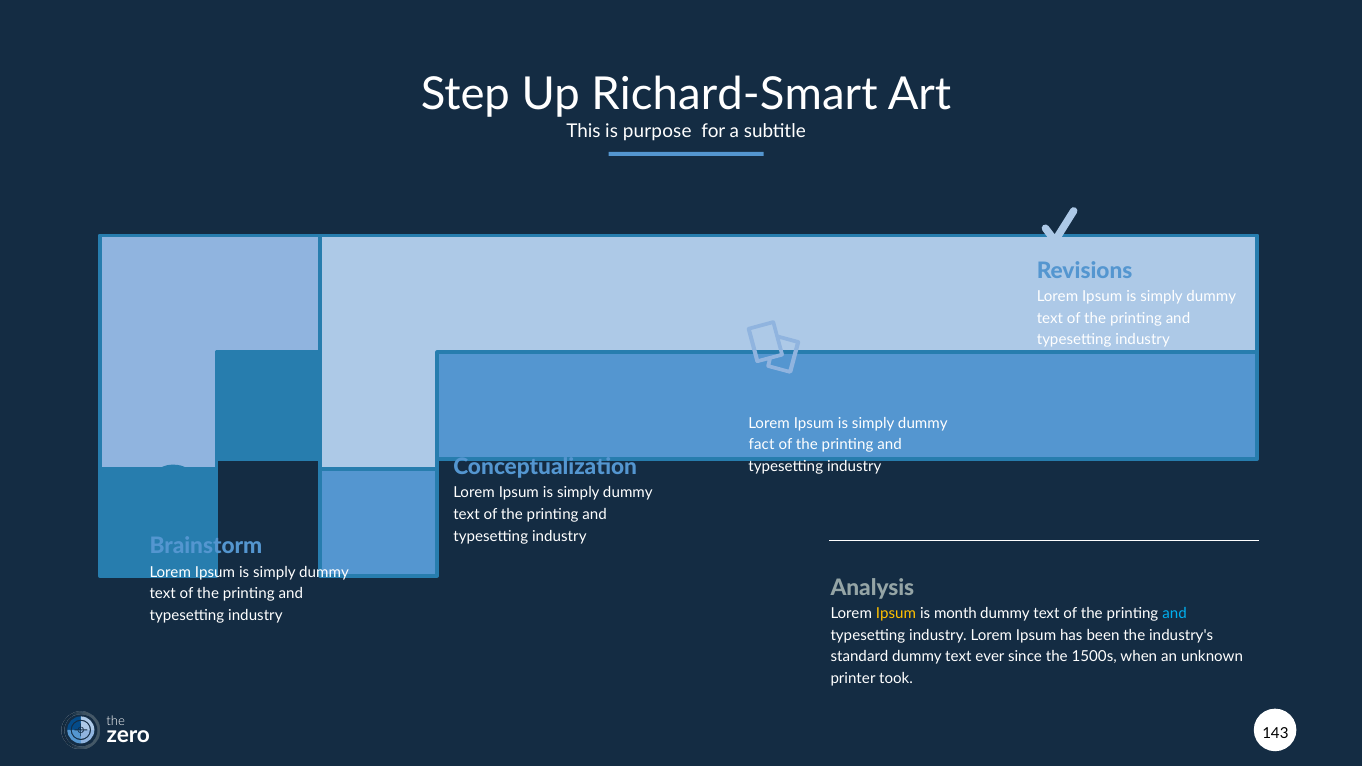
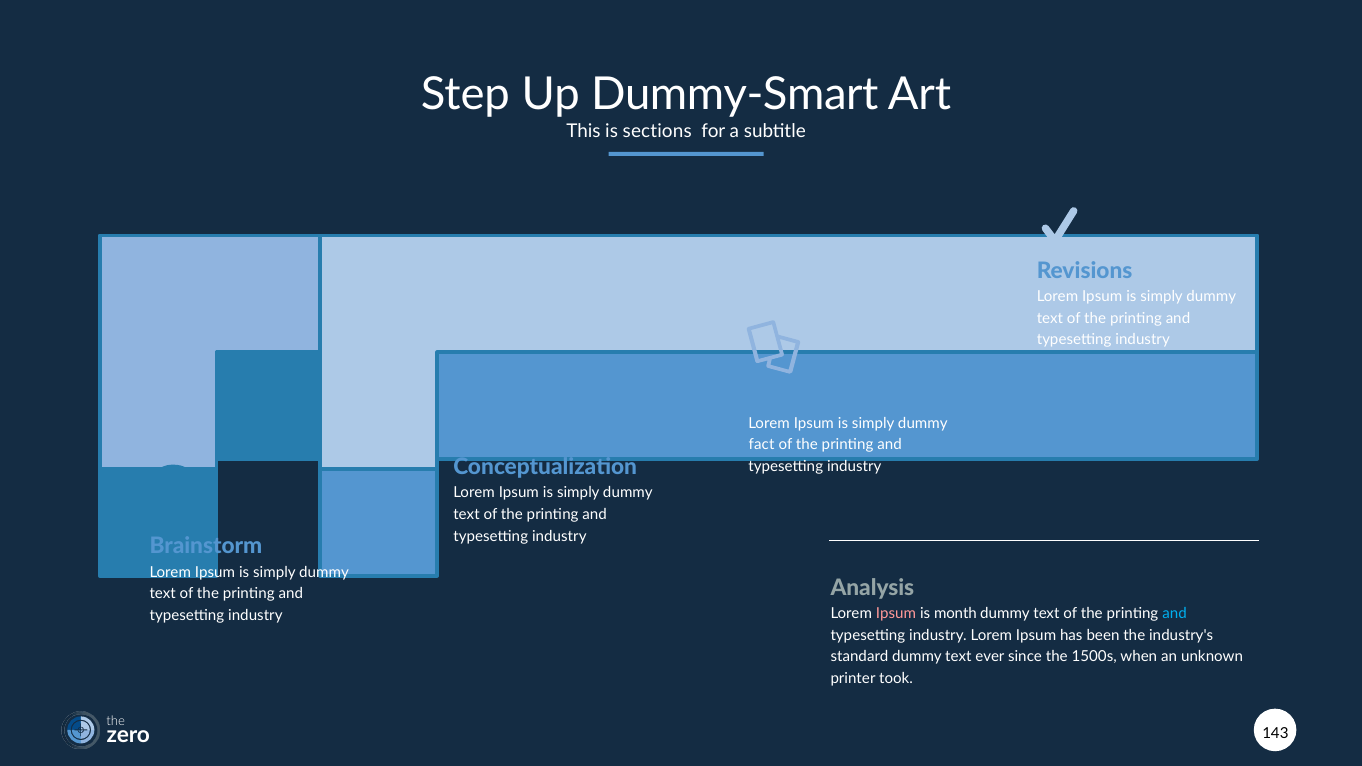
Richard-Smart: Richard-Smart -> Dummy-Smart
purpose: purpose -> sections
Ipsum at (896, 614) colour: yellow -> pink
